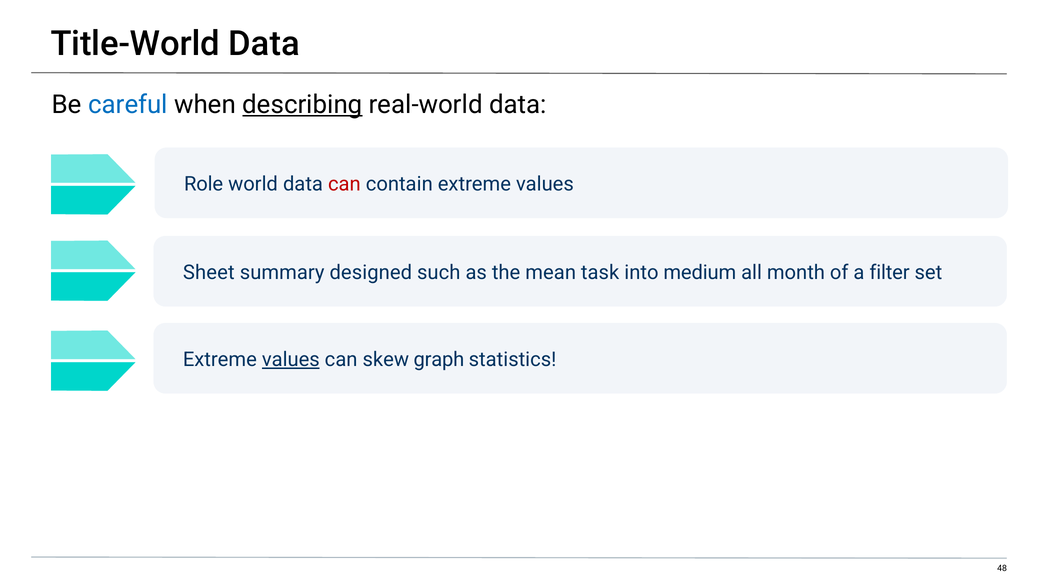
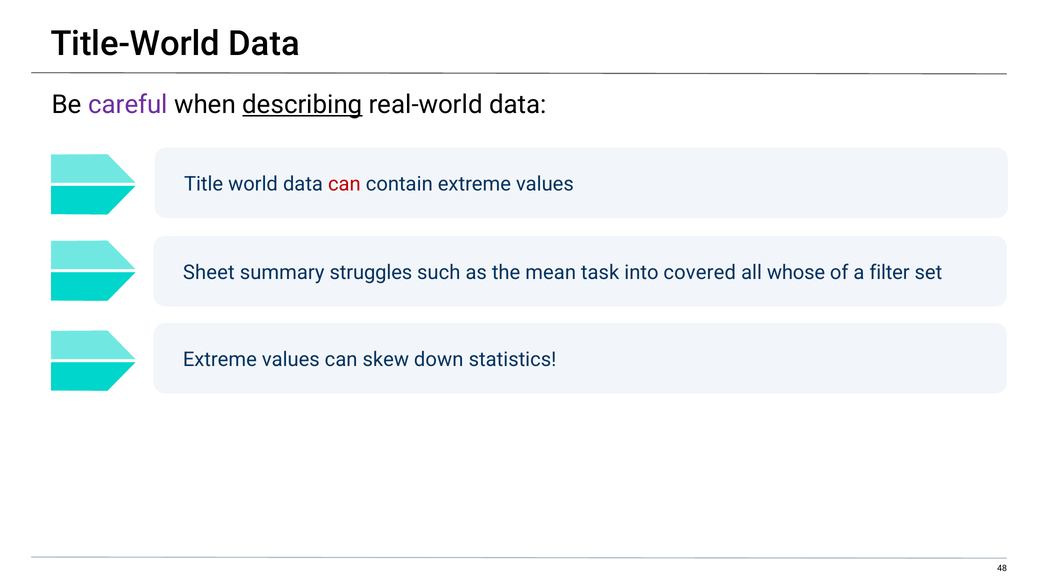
careful colour: blue -> purple
Role: Role -> Title
designed: designed -> struggles
medium: medium -> covered
month: month -> whose
values at (291, 360) underline: present -> none
graph: graph -> down
